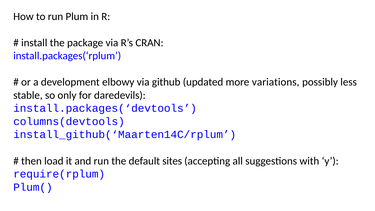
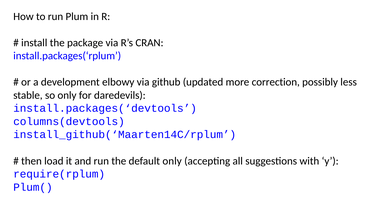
variations: variations -> correction
default sites: sites -> only
